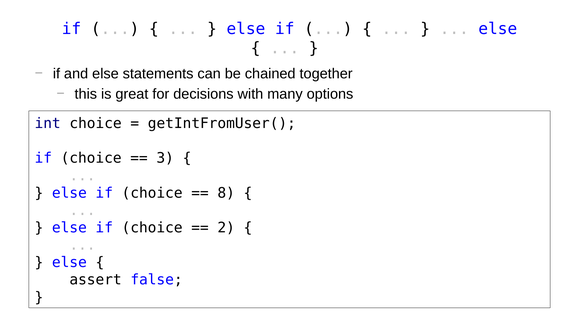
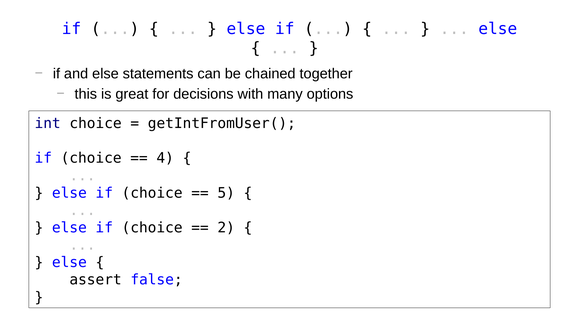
3: 3 -> 4
8: 8 -> 5
